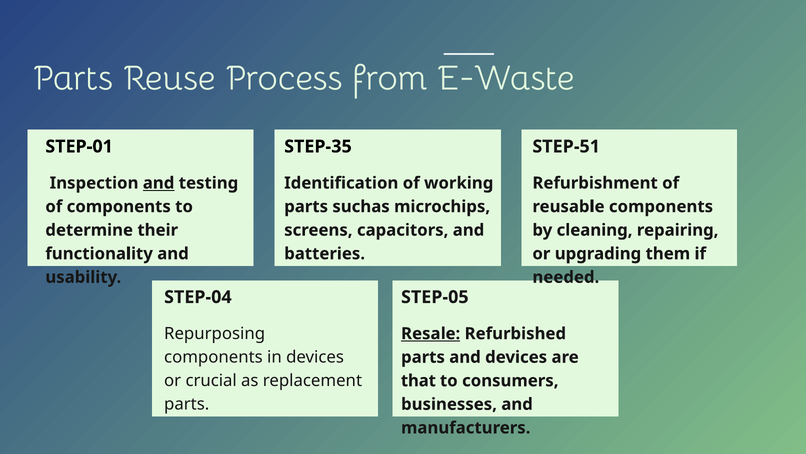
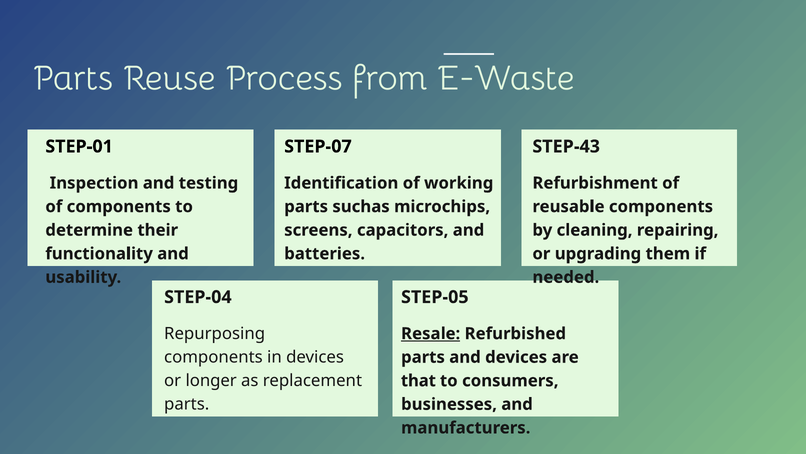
STEP-35: STEP-35 -> STEP-07
STEP-51: STEP-51 -> STEP-43
and at (159, 183) underline: present -> none
crucial: crucial -> longer
